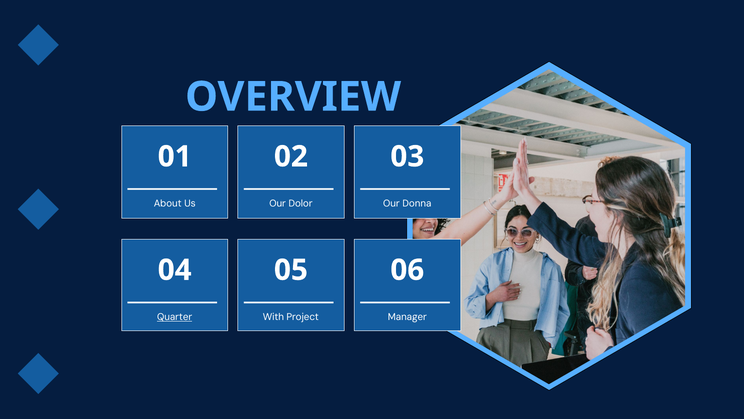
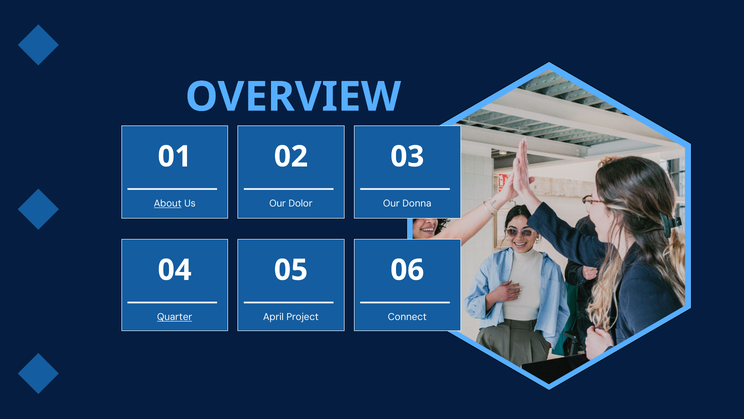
About underline: none -> present
With: With -> April
Manager: Manager -> Connect
